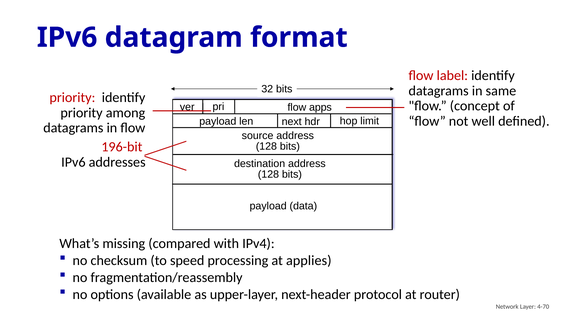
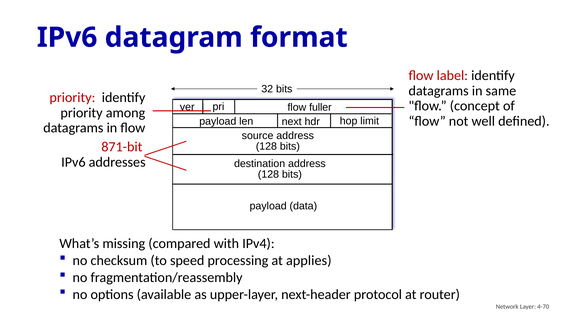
apps: apps -> fuller
196-bit: 196-bit -> 871-bit
